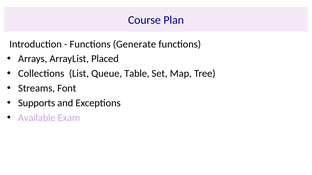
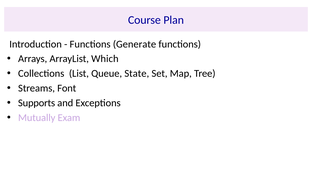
Placed: Placed -> Which
Table: Table -> State
Available: Available -> Mutually
